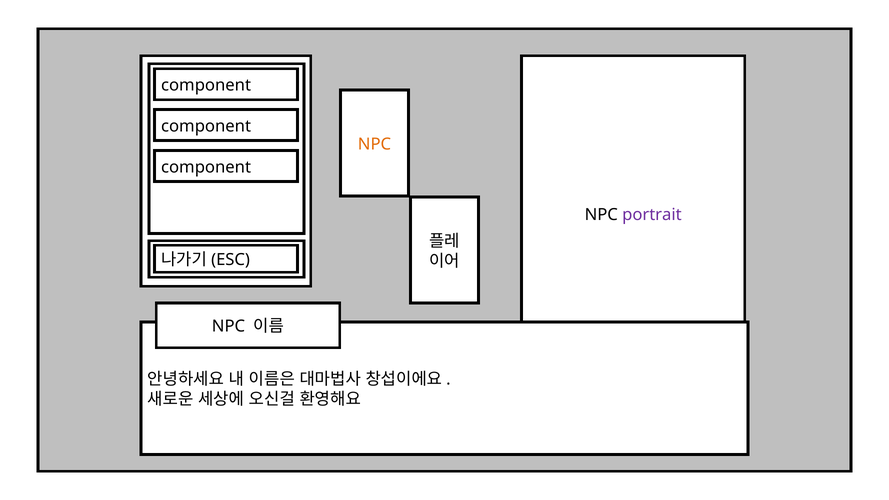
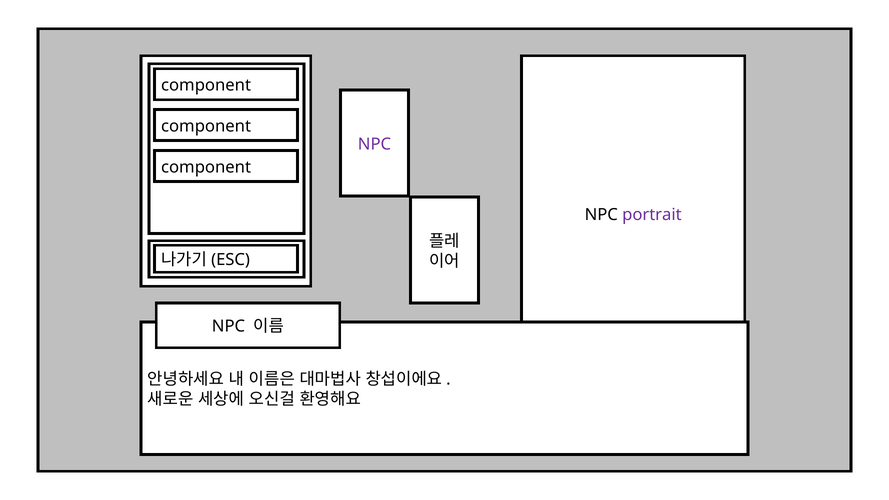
NPC at (374, 144) colour: orange -> purple
